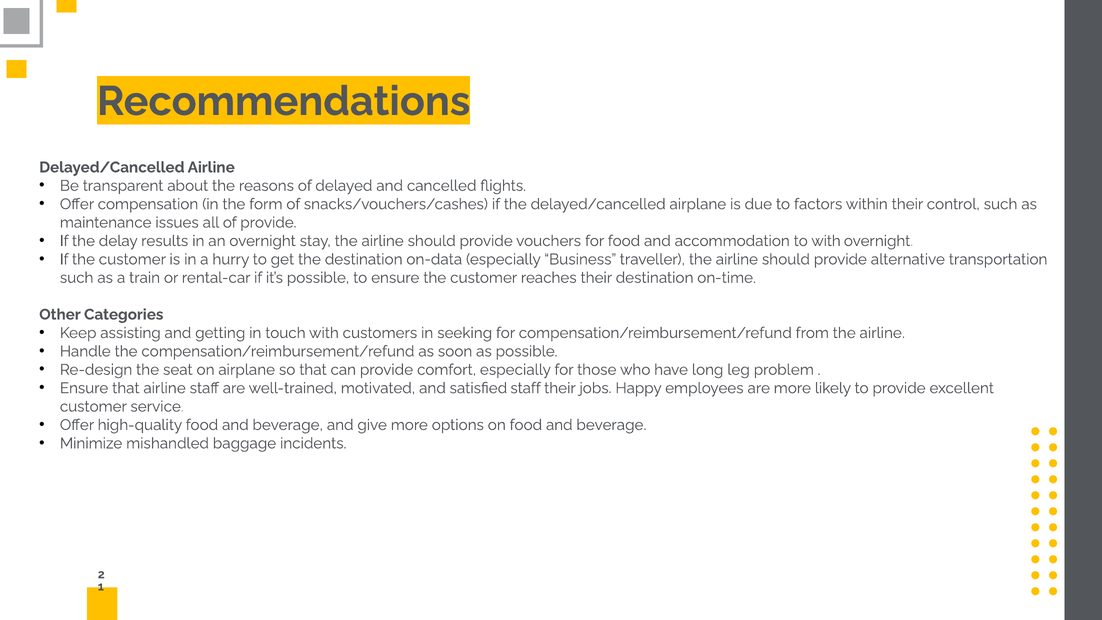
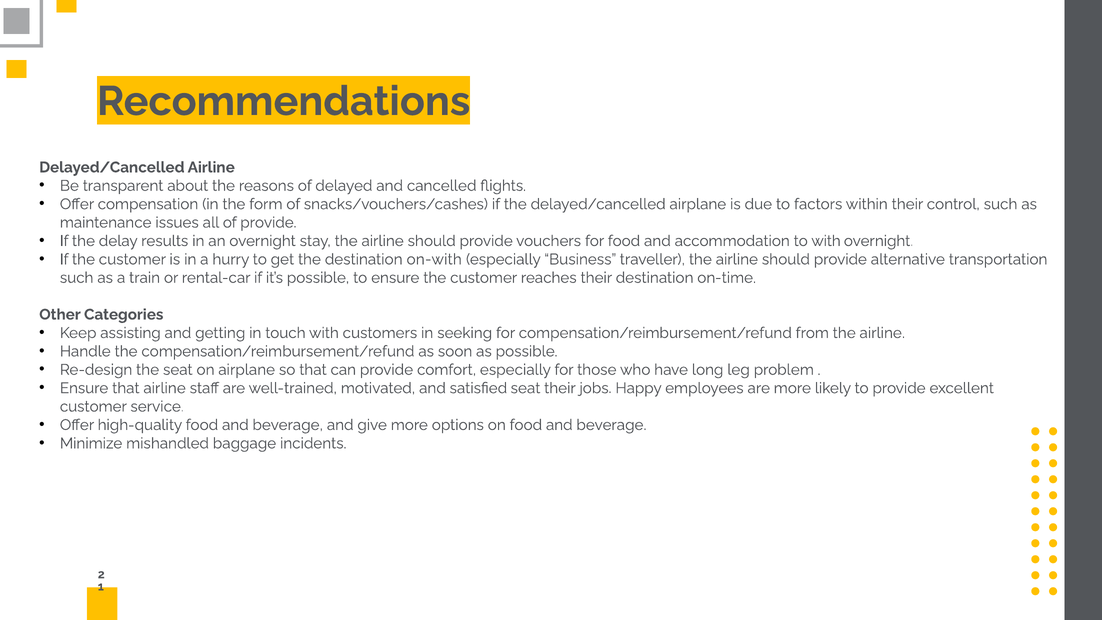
on-data: on-data -> on-with
satisfied staff: staff -> seat
